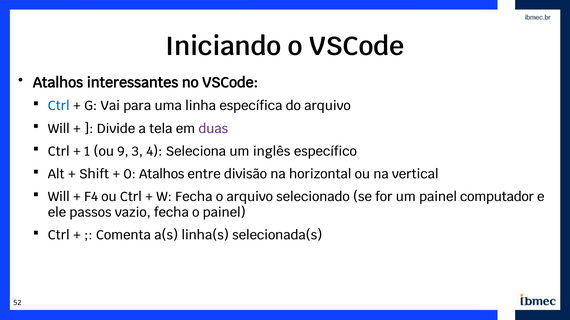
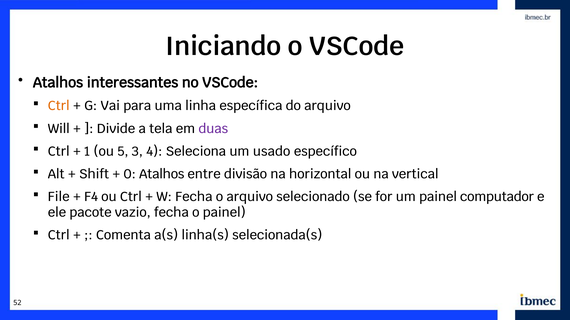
Ctrl at (59, 106) colour: blue -> orange
9: 9 -> 5
inglês: inglês -> usado
Will at (59, 197): Will -> File
passos: passos -> pacote
